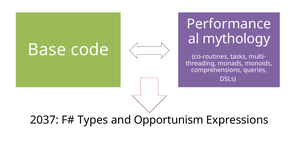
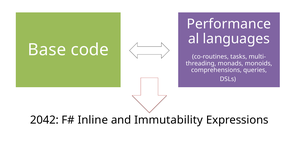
mythology: mythology -> languages
2037: 2037 -> 2042
Types: Types -> Inline
Opportunism: Opportunism -> Immutability
